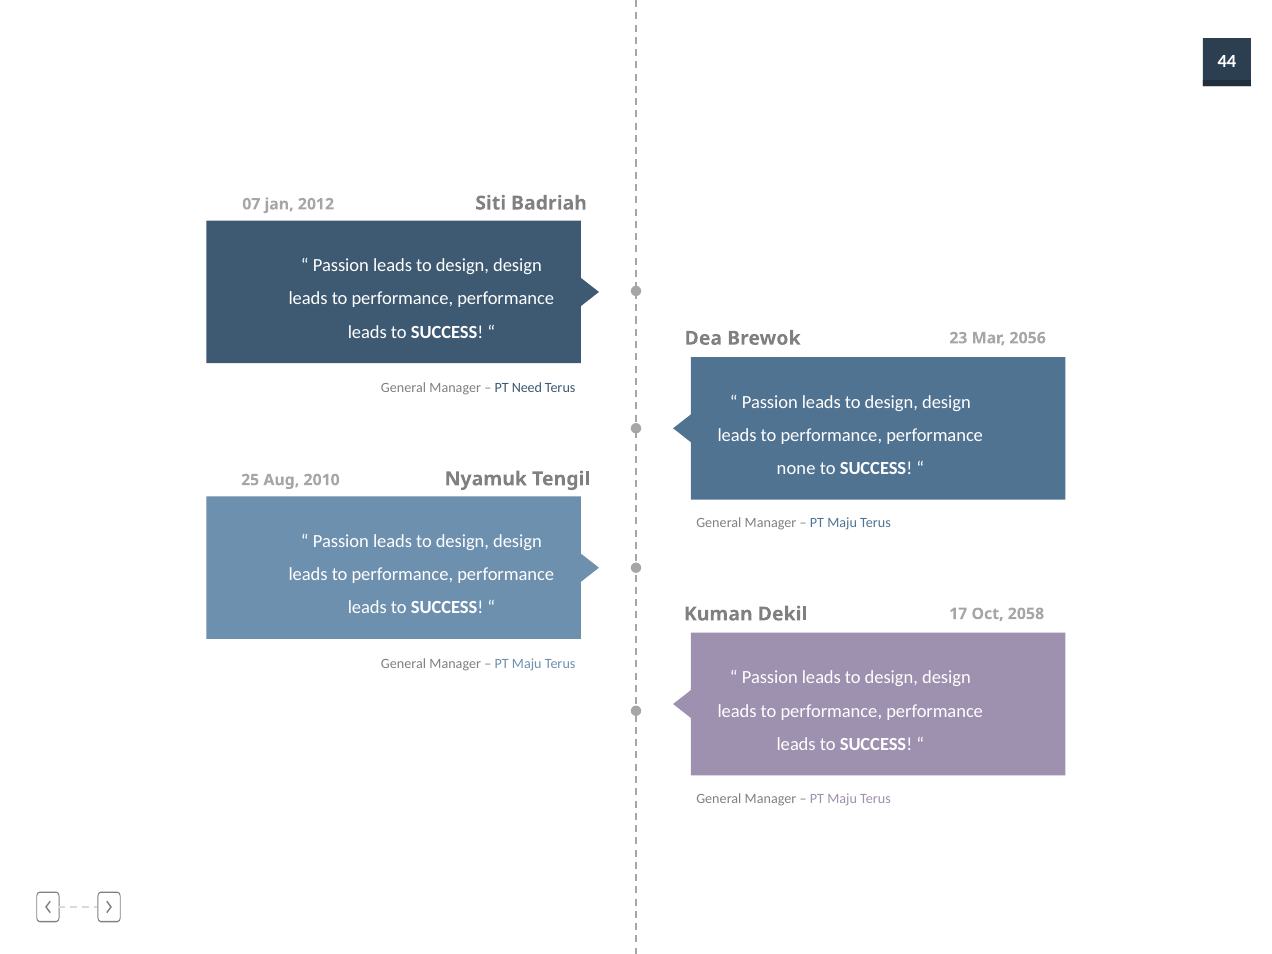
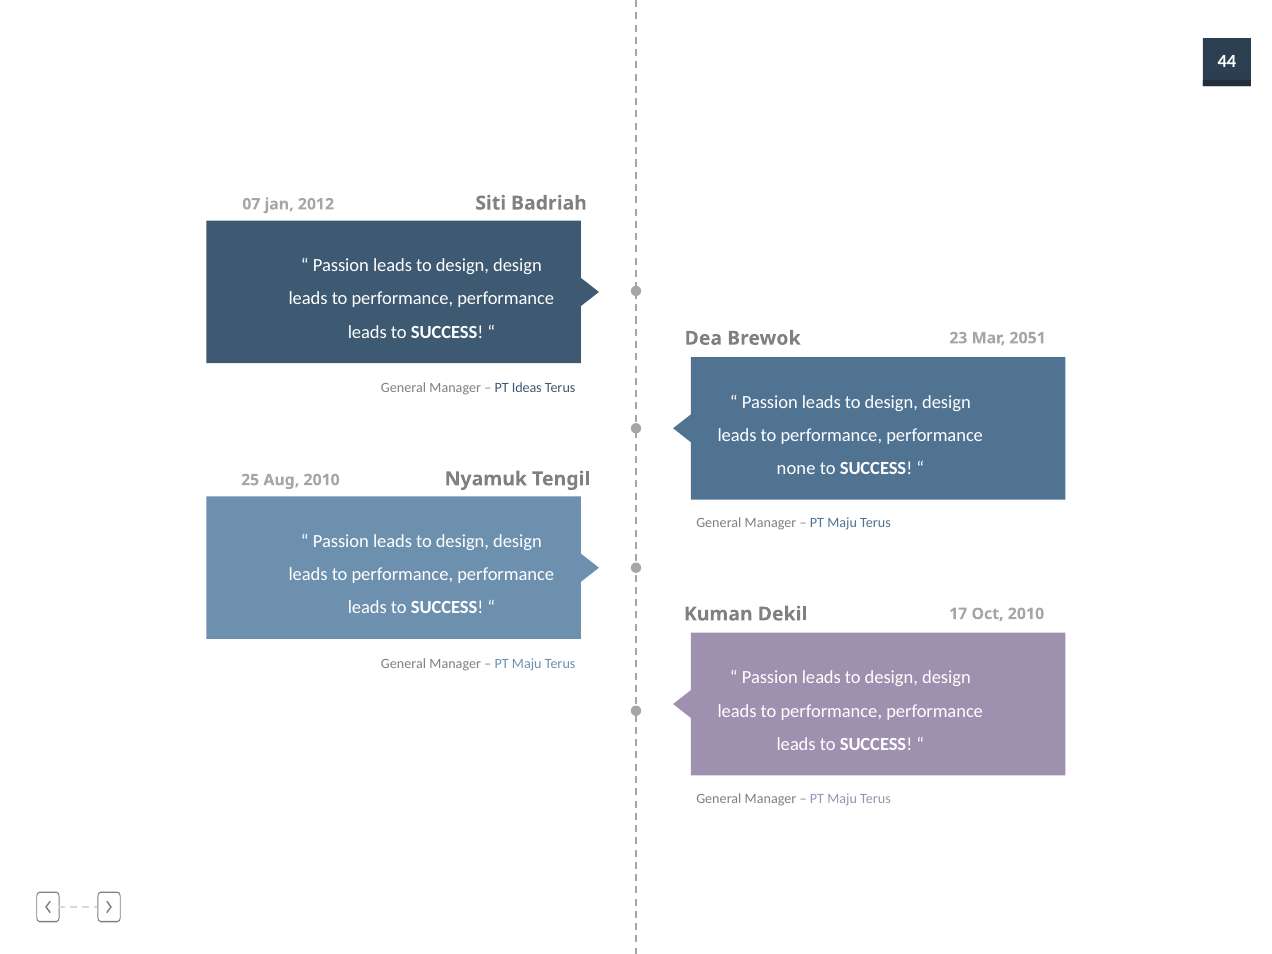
2056: 2056 -> 2051
Need: Need -> Ideas
Oct 2058: 2058 -> 2010
